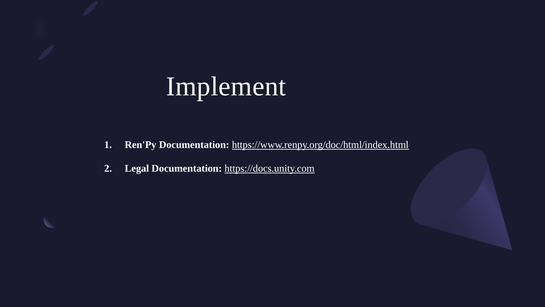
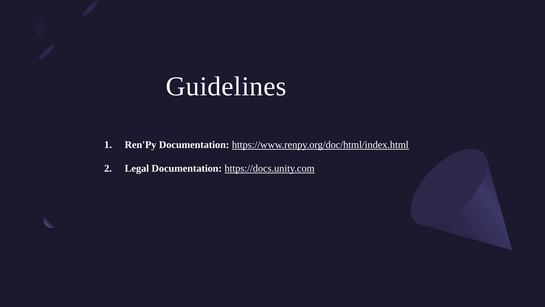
Implement: Implement -> Guidelines
